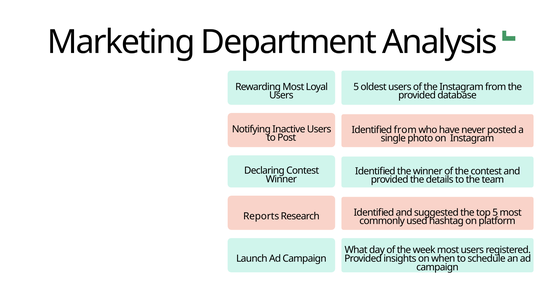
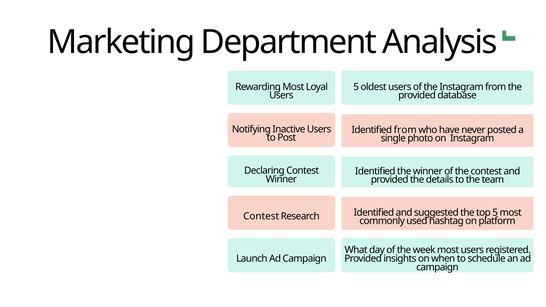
Reports at (261, 216): Reports -> Contest
